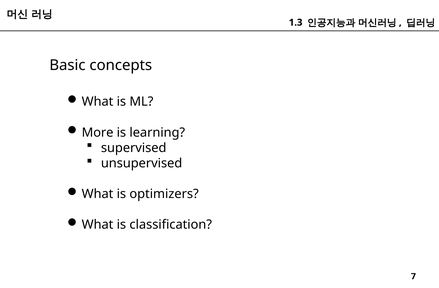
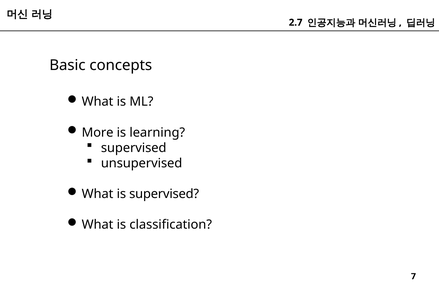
1.3: 1.3 -> 2.7
is optimizers: optimizers -> supervised
